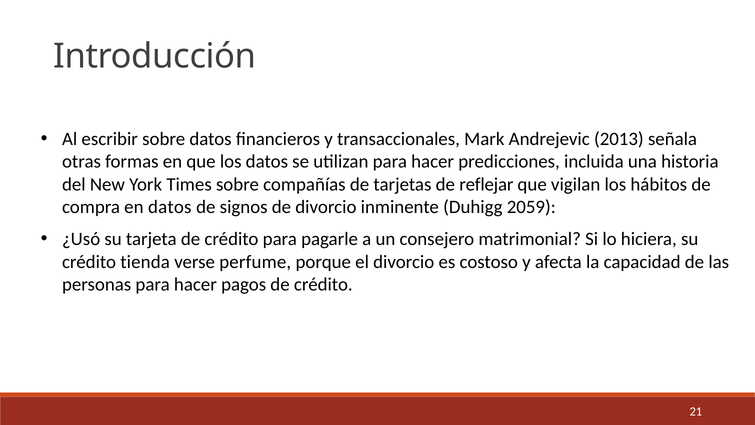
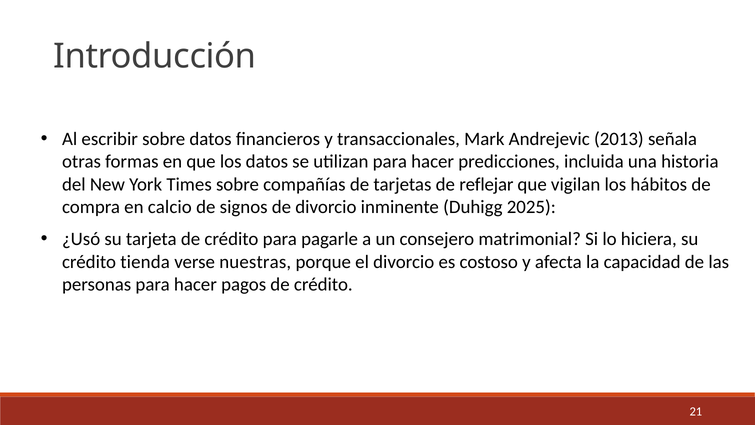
en datos: datos -> calcio
2059: 2059 -> 2025
perfume: perfume -> nuestras
